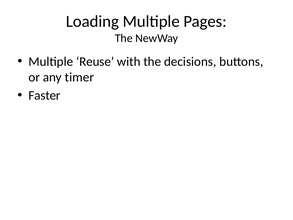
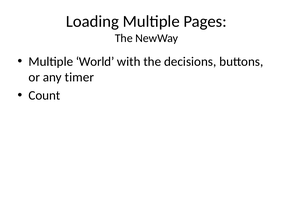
Reuse: Reuse -> World
Faster: Faster -> Count
